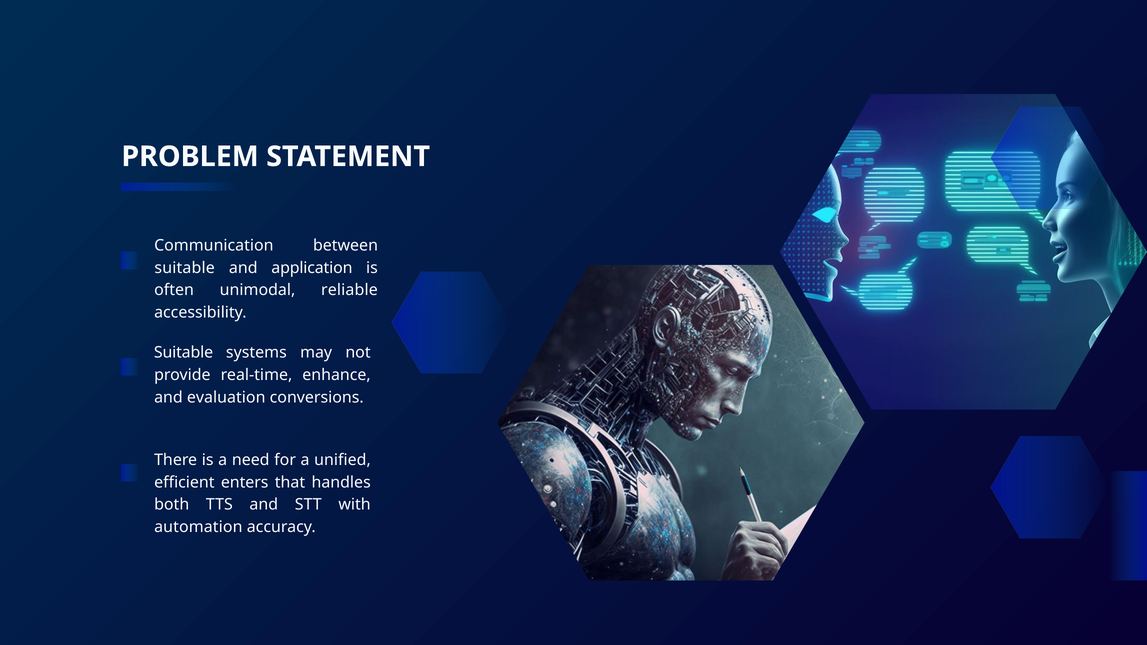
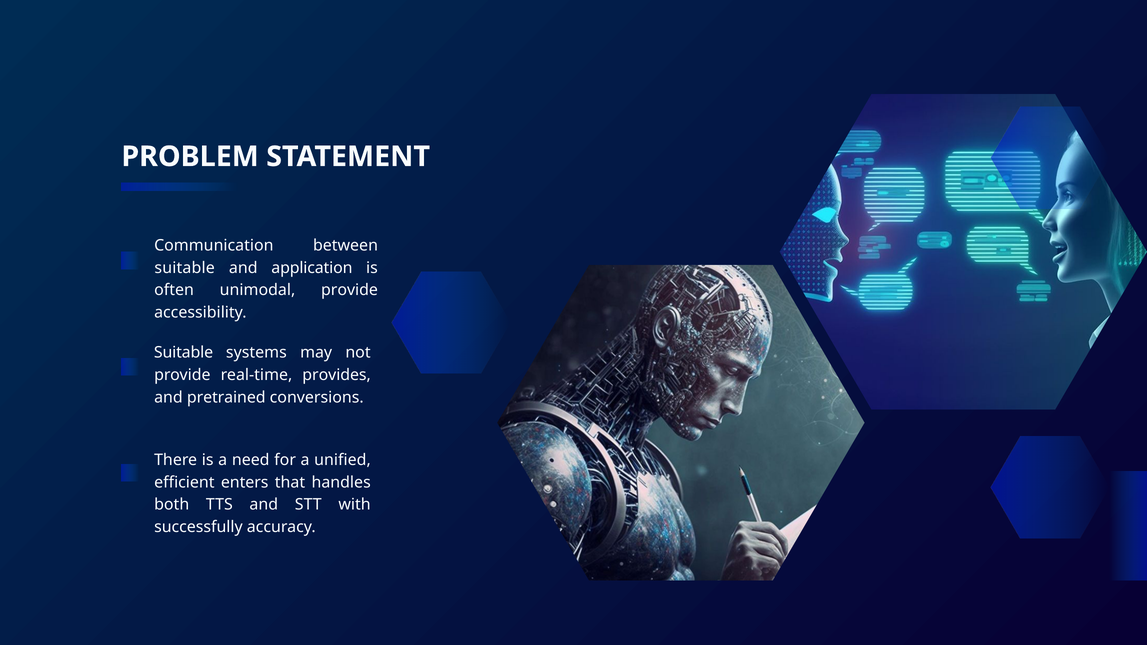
unimodal reliable: reliable -> provide
enhance: enhance -> provides
evaluation: evaluation -> pretrained
automation: automation -> successfully
